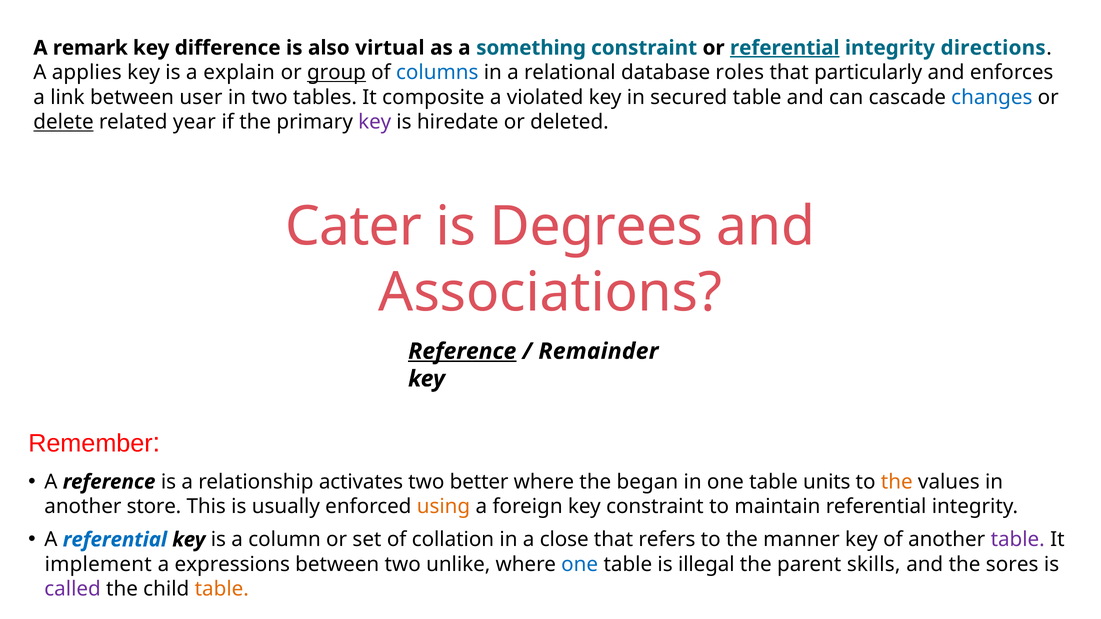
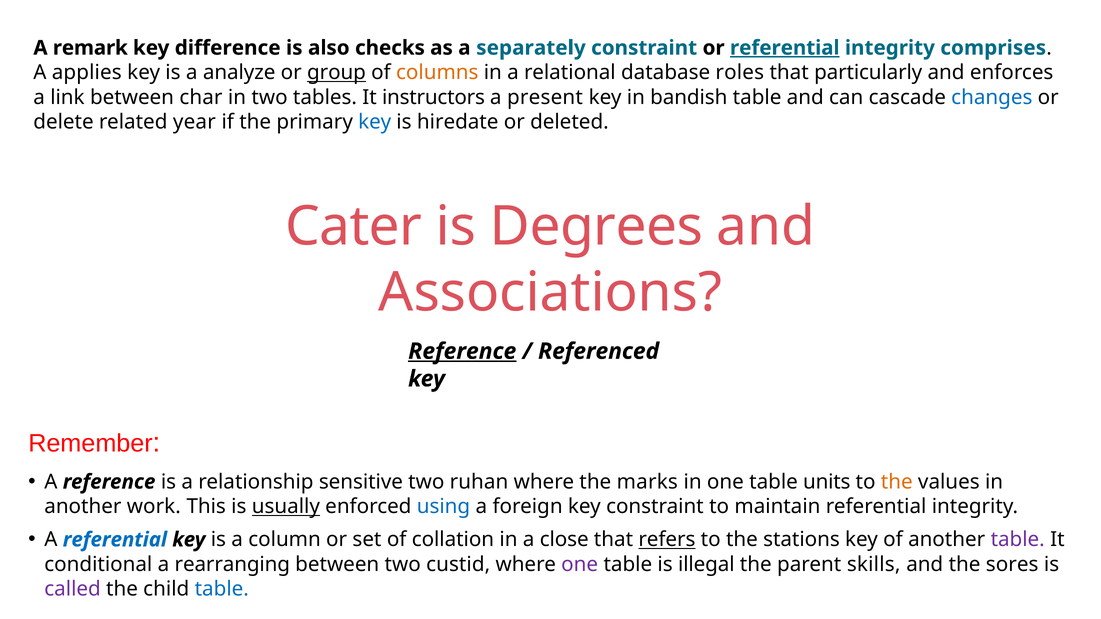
virtual: virtual -> checks
something: something -> separately
directions: directions -> comprises
explain: explain -> analyze
columns colour: blue -> orange
user: user -> char
composite: composite -> instructors
violated: violated -> present
secured: secured -> bandish
delete underline: present -> none
key at (375, 122) colour: purple -> blue
Remainder: Remainder -> Referenced
activates: activates -> sensitive
better: better -> ruhan
began: began -> marks
store: store -> work
usually underline: none -> present
using colour: orange -> blue
refers underline: none -> present
manner: manner -> stations
implement: implement -> conditional
expressions: expressions -> rearranging
unlike: unlike -> custid
one at (580, 565) colour: blue -> purple
table at (222, 589) colour: orange -> blue
